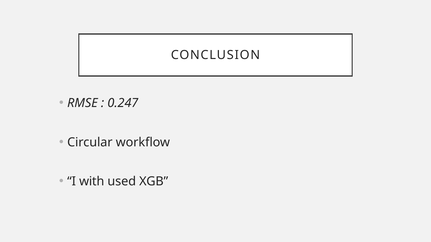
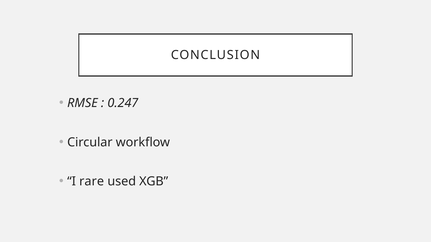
with: with -> rare
